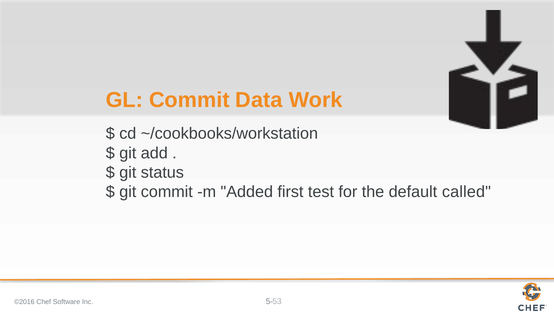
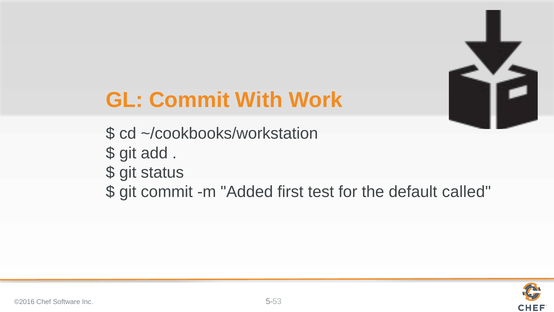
Data: Data -> With
